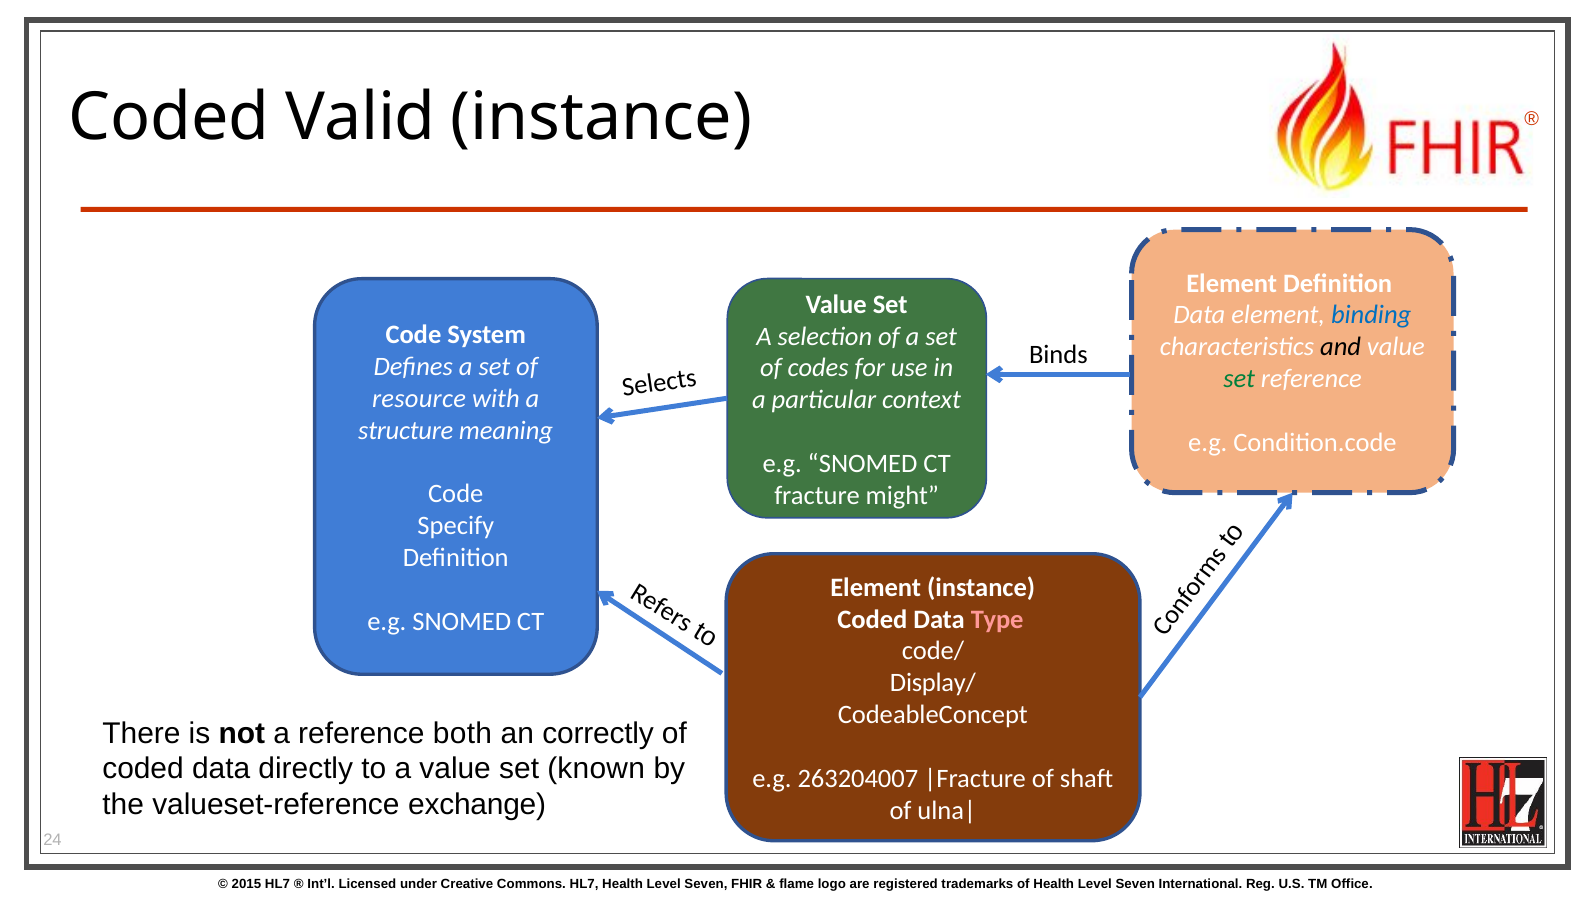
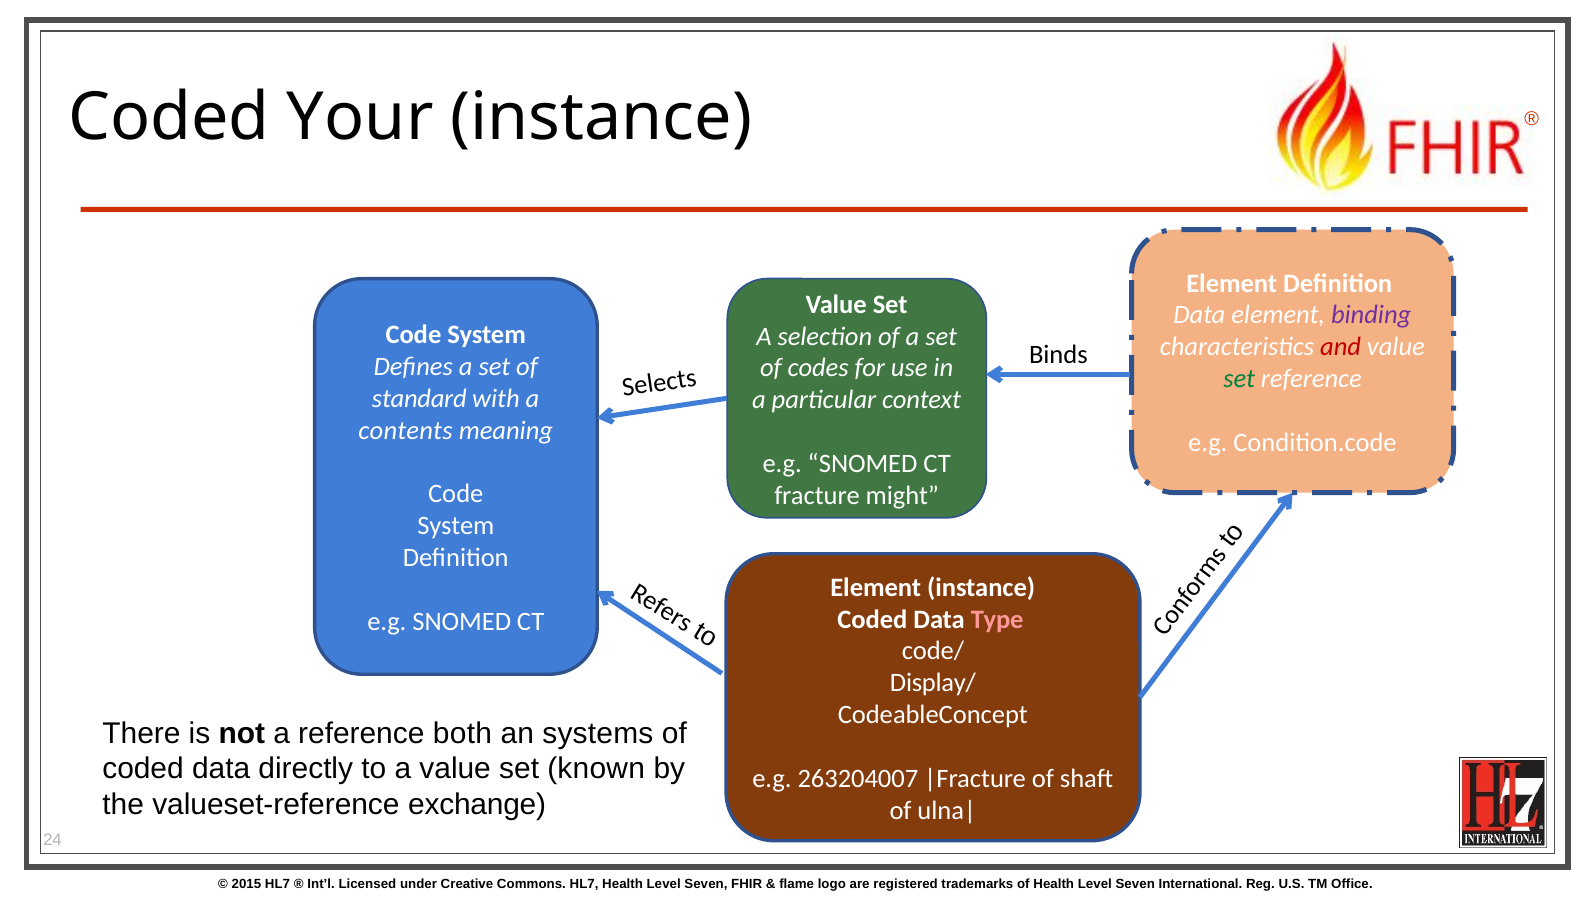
Valid: Valid -> Your
binding colour: blue -> purple
and colour: black -> red
resource: resource -> standard
structure: structure -> contents
Specify at (456, 526): Specify -> System
correctly: correctly -> systems
